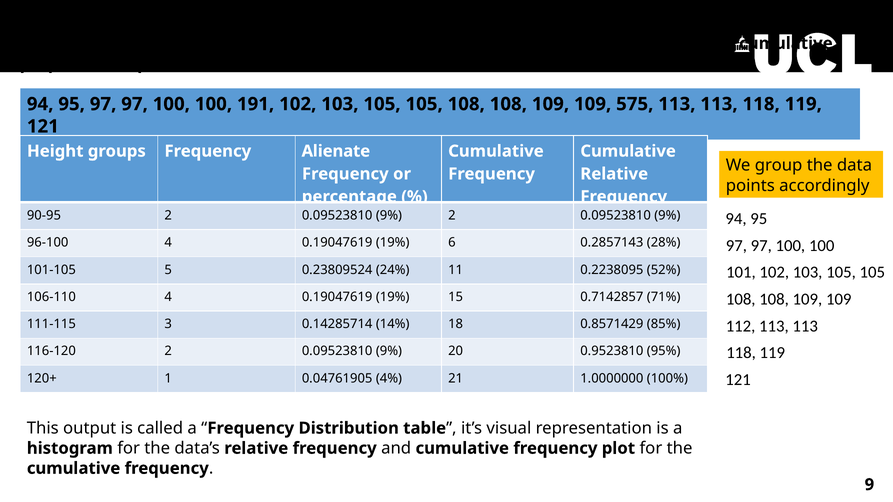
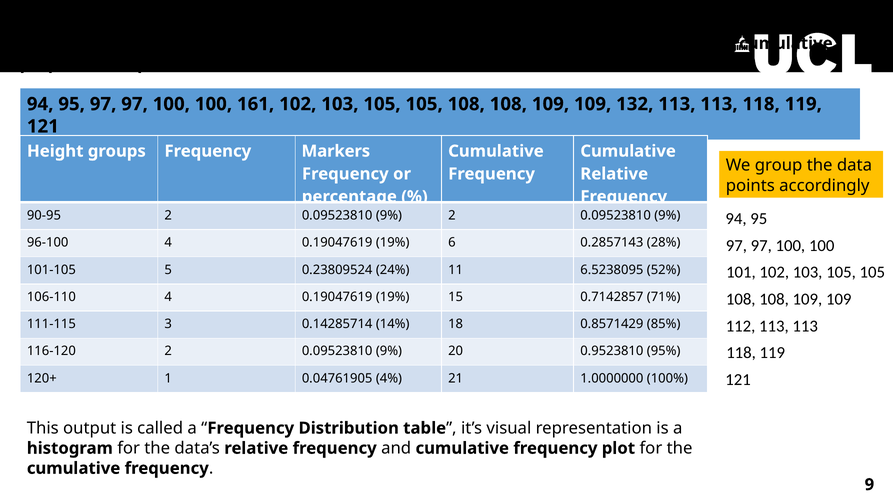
191: 191 -> 161
575: 575 -> 132
Alienate: Alienate -> Markers
0.2238095: 0.2238095 -> 6.5238095
